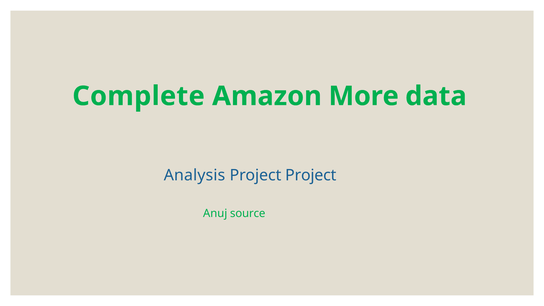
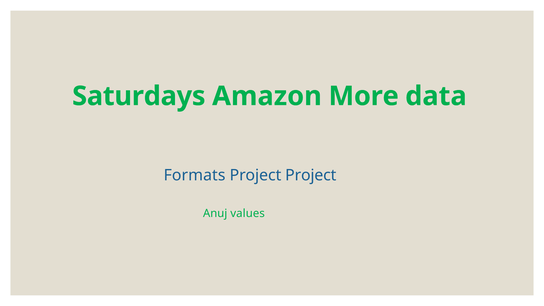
Complete: Complete -> Saturdays
Analysis: Analysis -> Formats
source: source -> values
